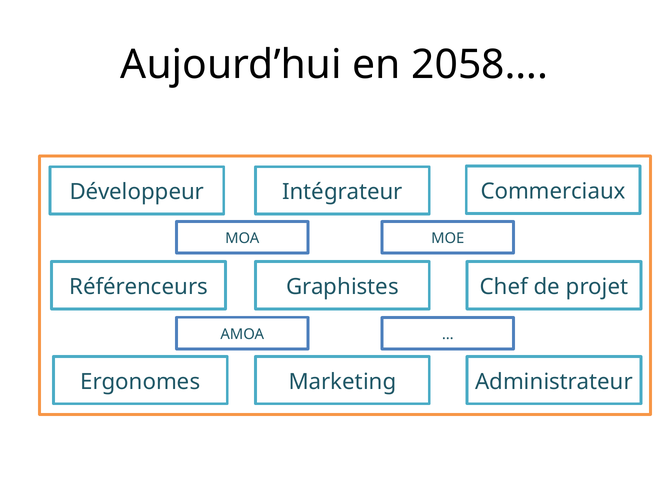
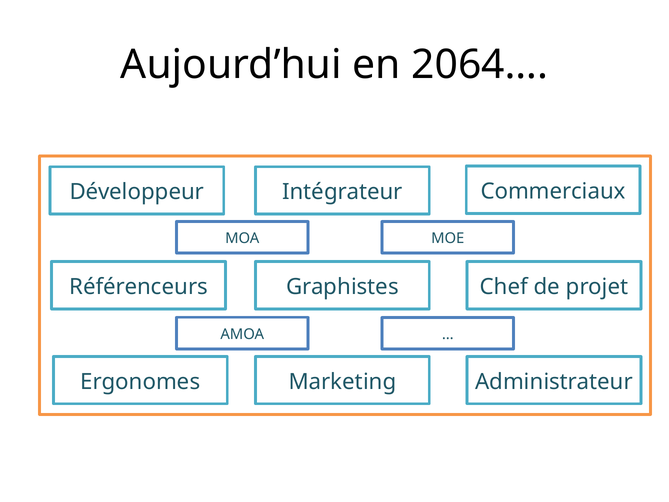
2058…: 2058… -> 2064…
